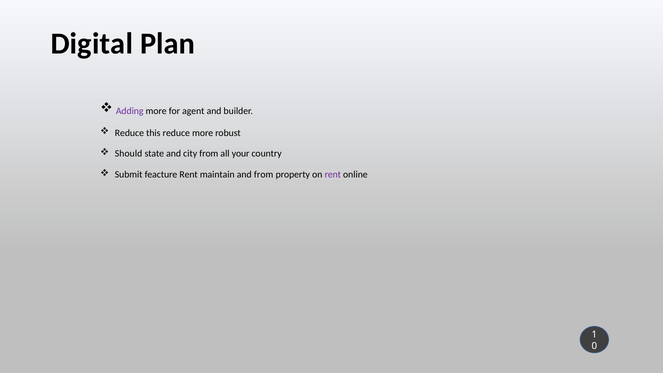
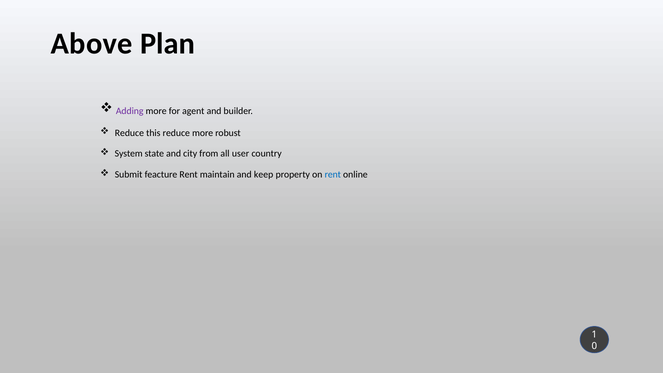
Digital: Digital -> Above
Should: Should -> System
your: your -> user
and from: from -> keep
rent at (333, 175) colour: purple -> blue
